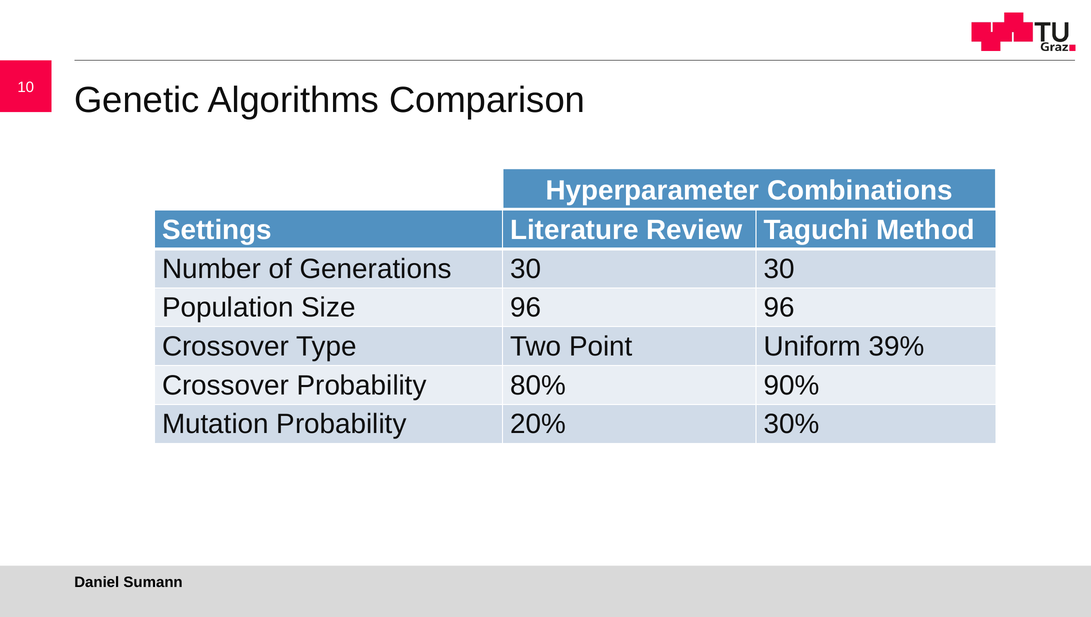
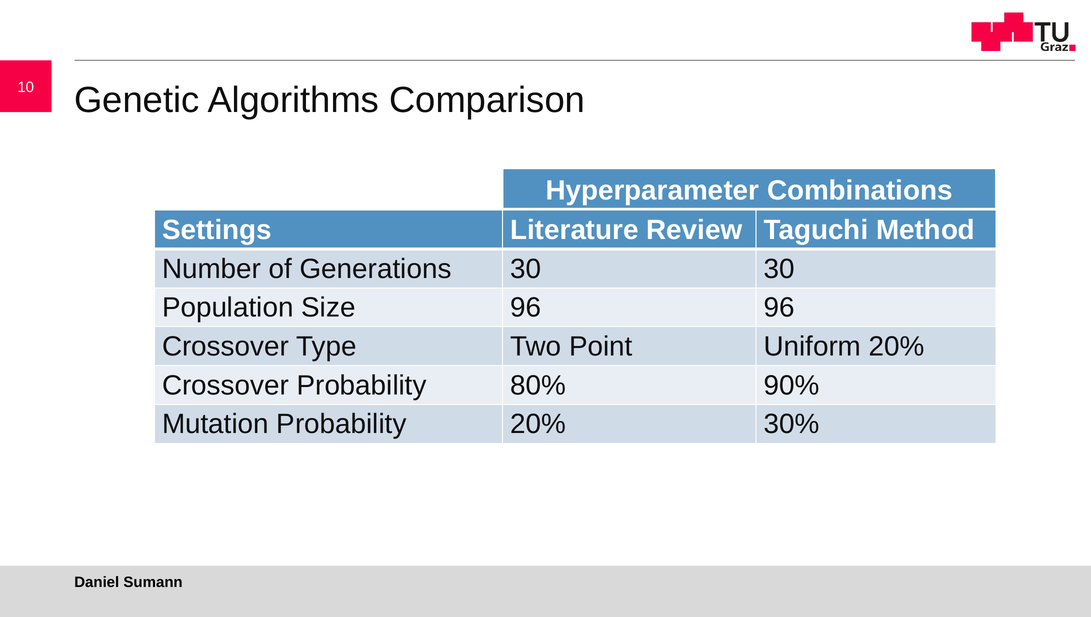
Uniform 39%: 39% -> 20%
